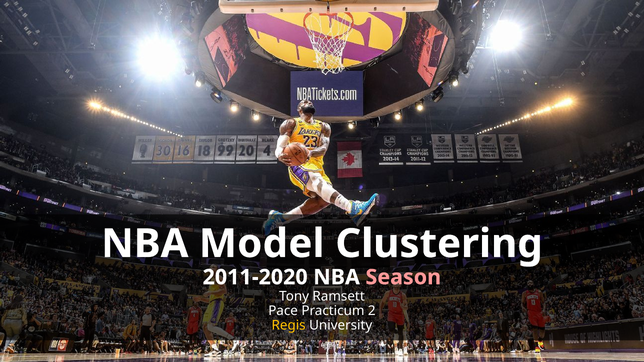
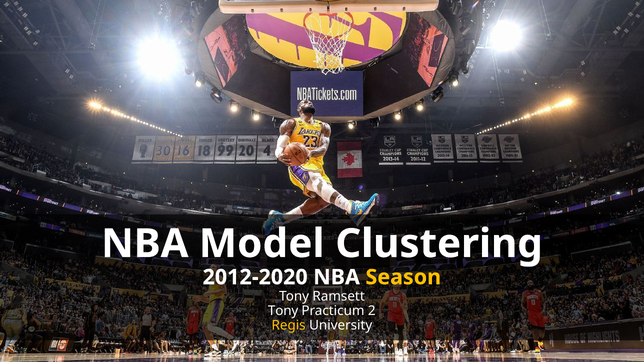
2011-2020: 2011-2020 -> 2012-2020
Season colour: pink -> yellow
Pace at (283, 311): Pace -> Tony
